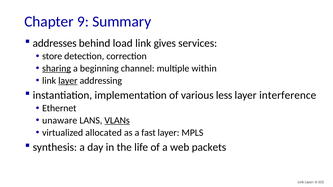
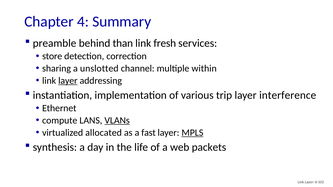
9: 9 -> 4
addresses: addresses -> preamble
load: load -> than
gives: gives -> fresh
sharing underline: present -> none
beginning: beginning -> unslotted
less: less -> trip
unaware: unaware -> compute
MPLS underline: none -> present
